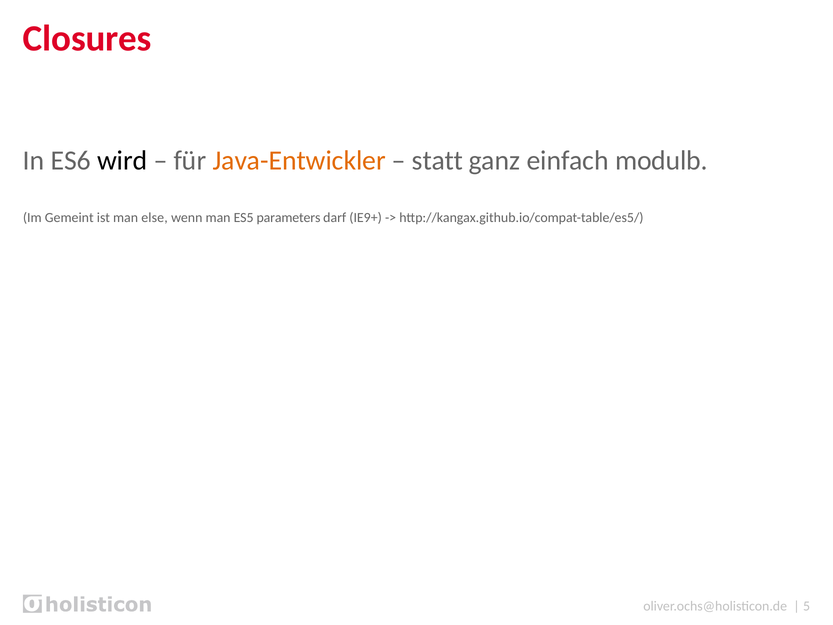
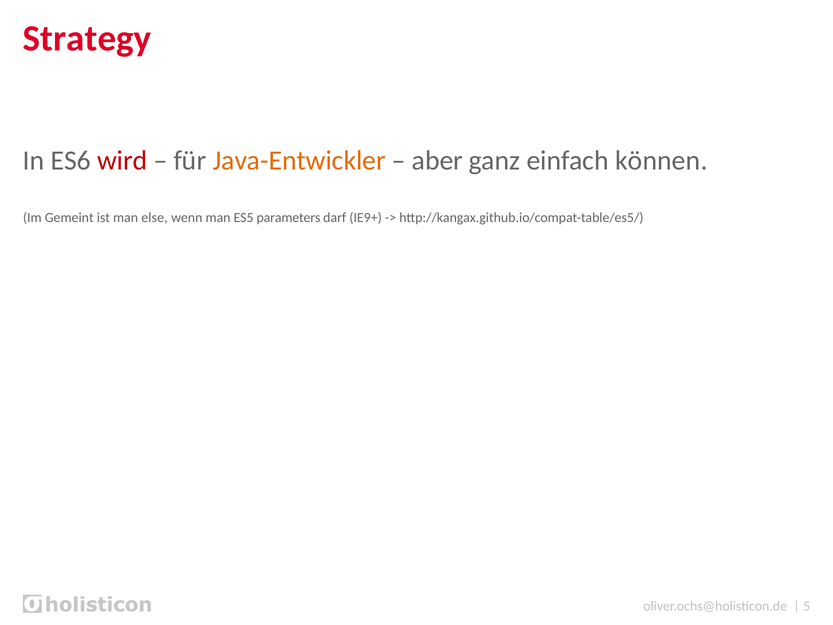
Closures: Closures -> Strategy
wird colour: black -> red
statt: statt -> aber
modulb: modulb -> können
